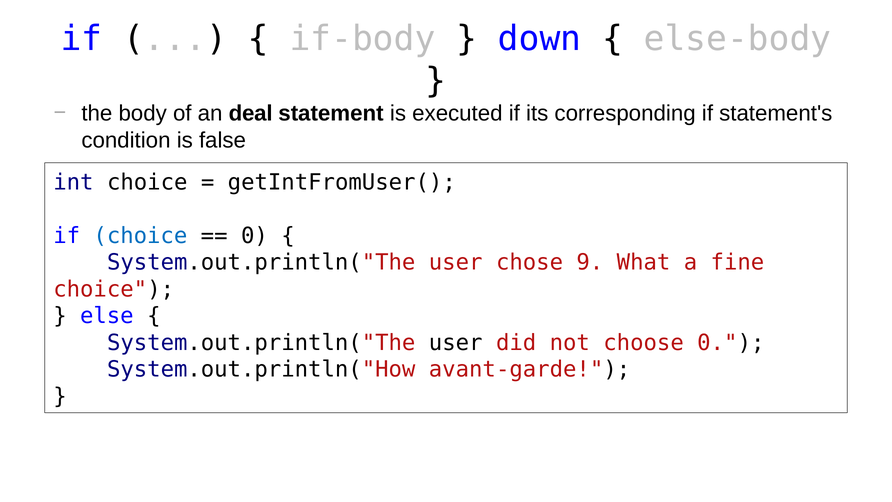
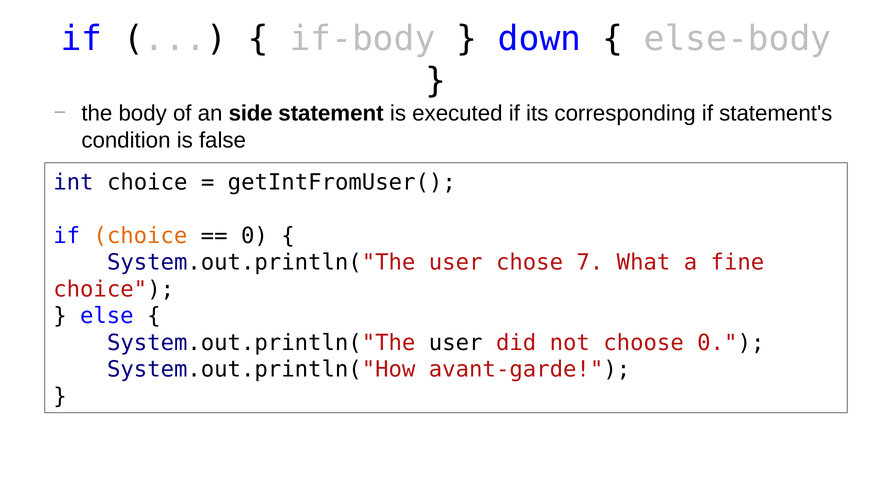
deal: deal -> side
choice at (140, 236) colour: blue -> orange
9: 9 -> 7
